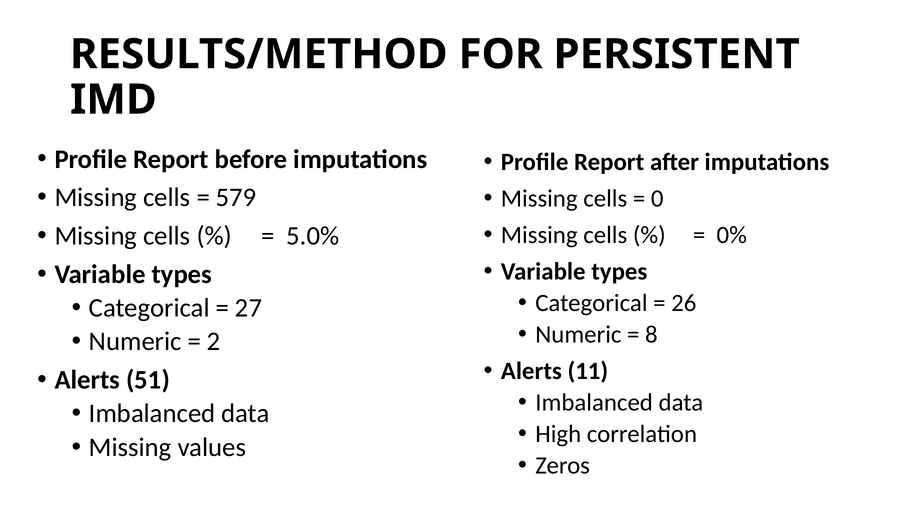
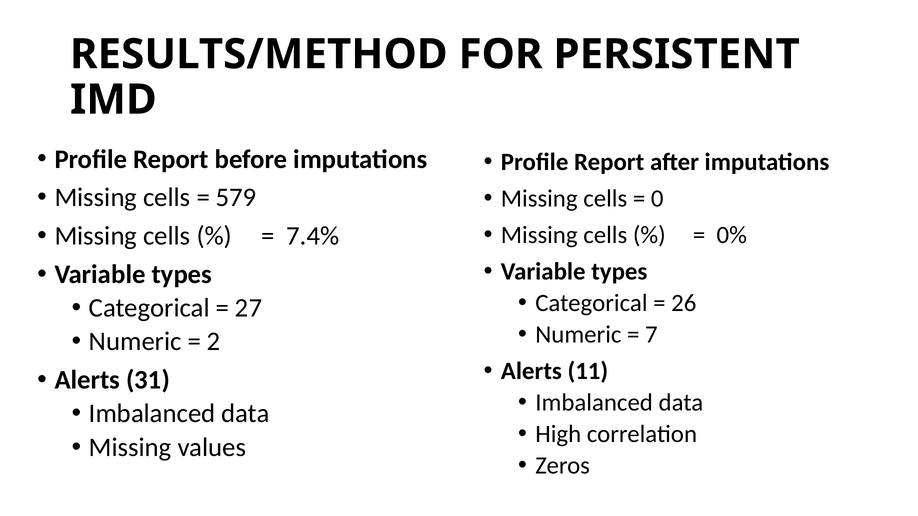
5.0%: 5.0% -> 7.4%
8: 8 -> 7
51: 51 -> 31
